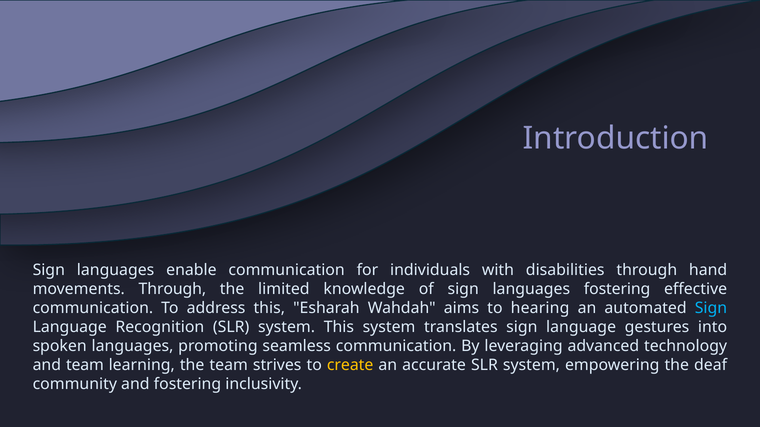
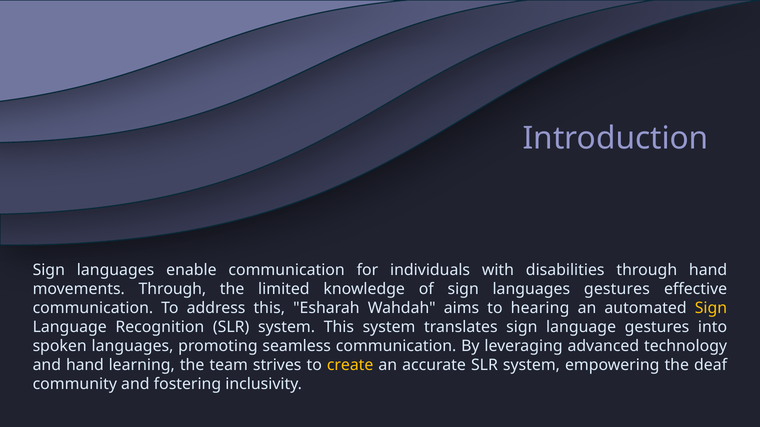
languages fostering: fostering -> gestures
Sign at (711, 308) colour: light blue -> yellow
and team: team -> hand
